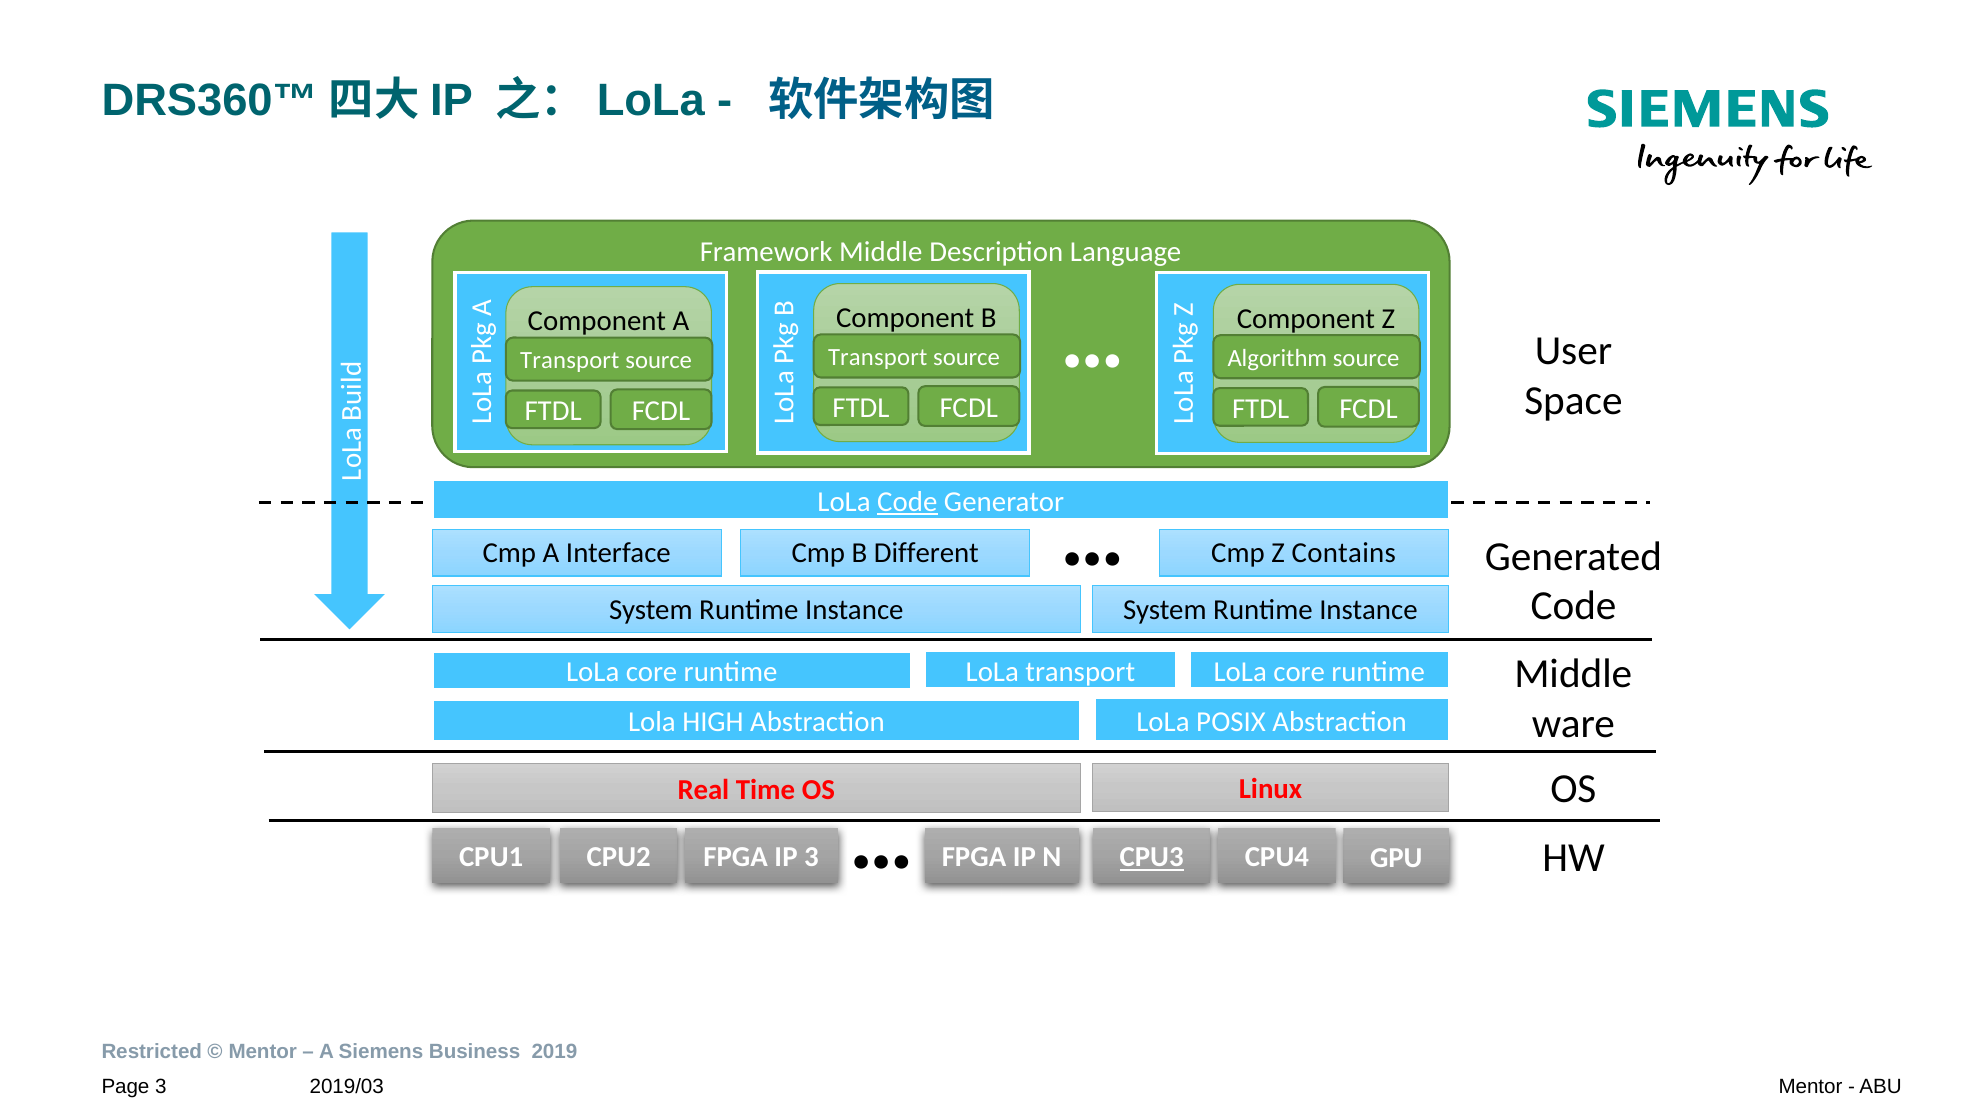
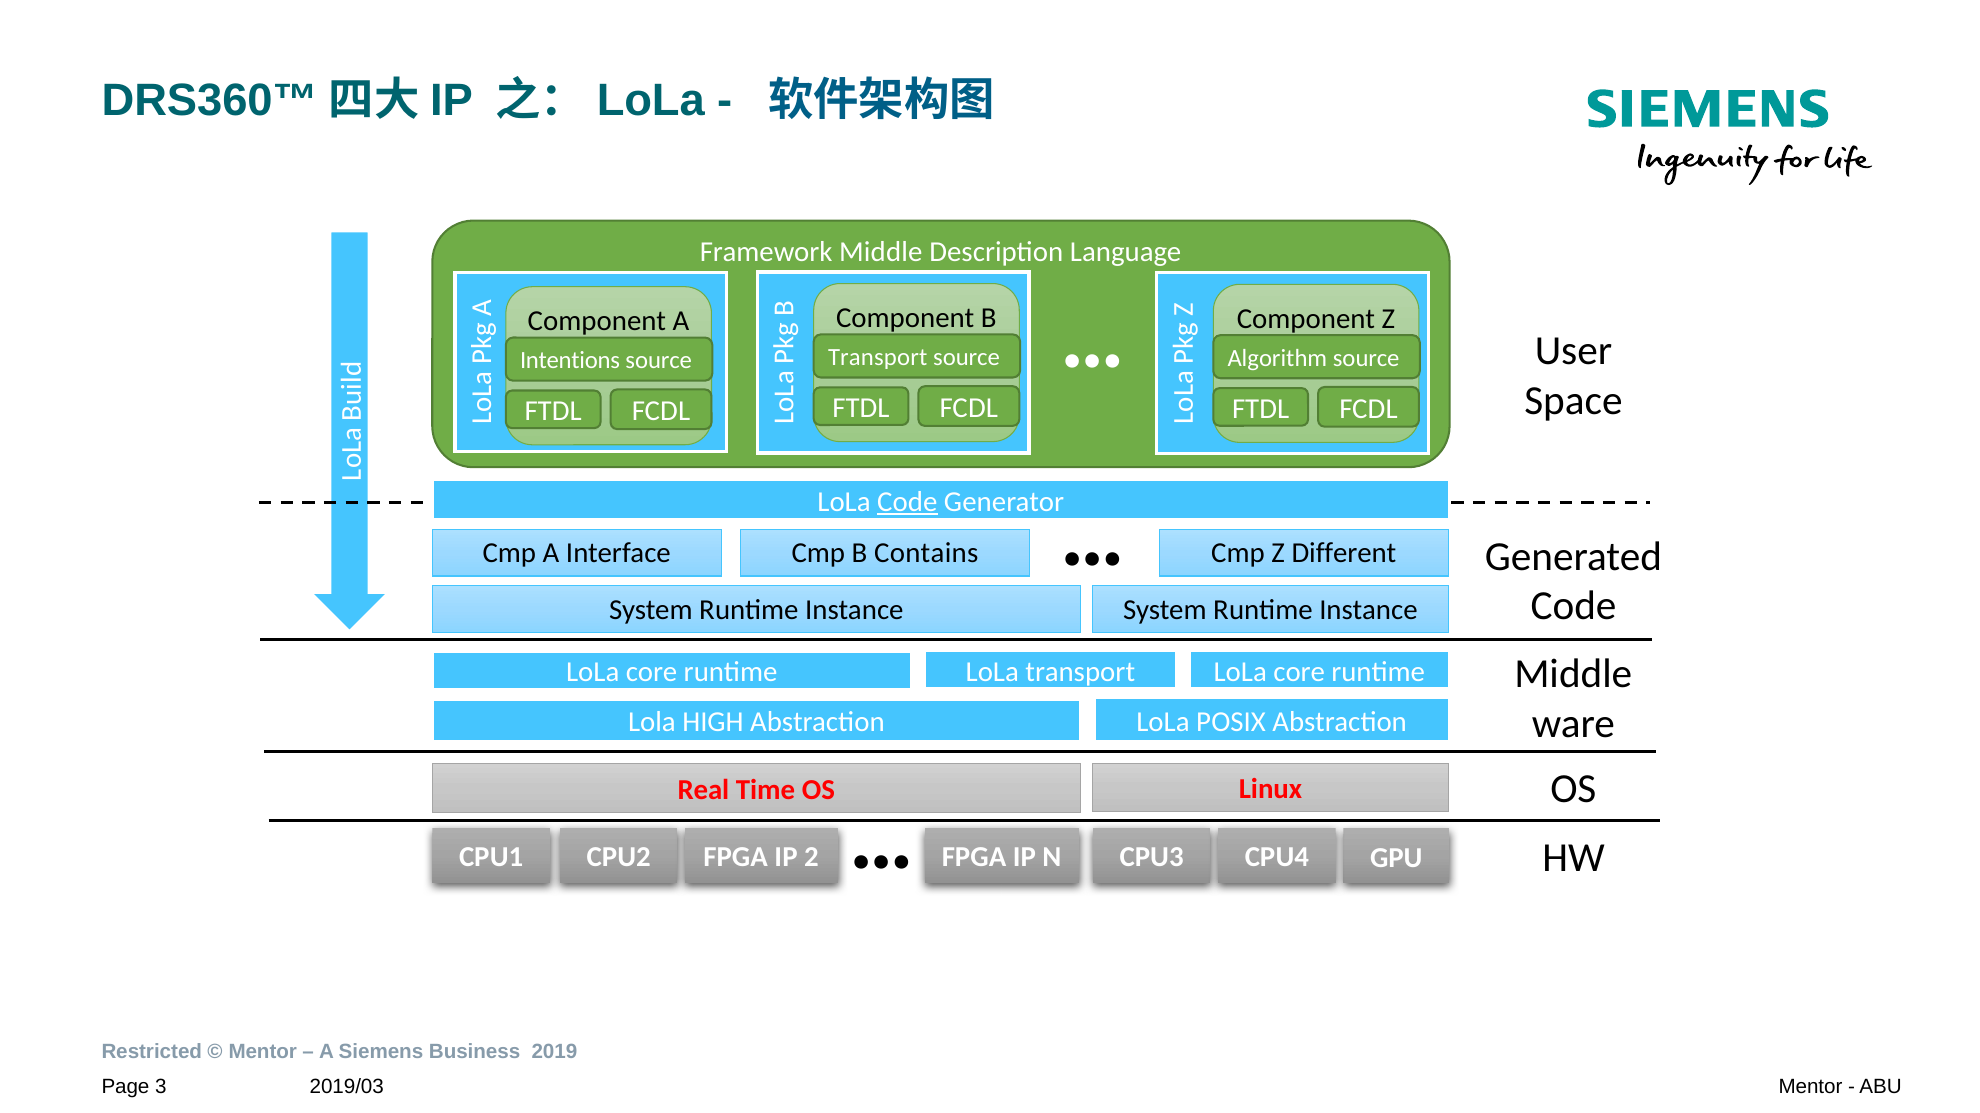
Transport at (570, 361): Transport -> Intentions
Different: Different -> Contains
Contains: Contains -> Different
CPU3 underline: present -> none
IP 3: 3 -> 2
